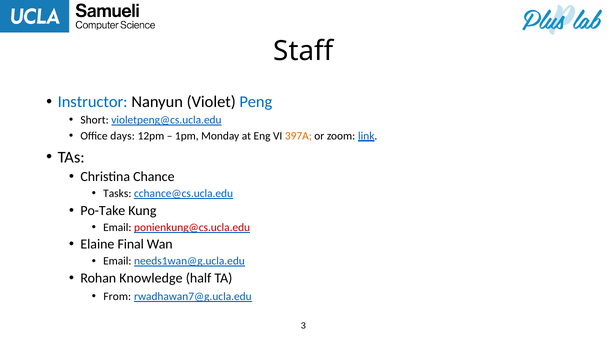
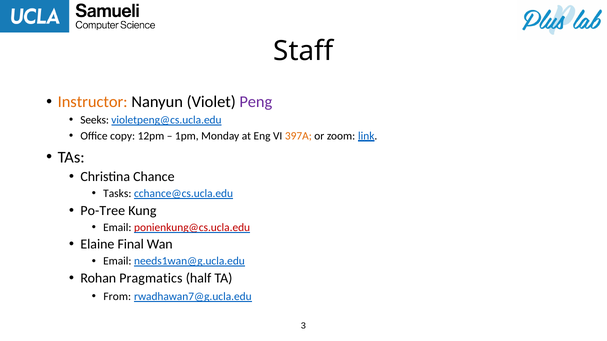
Instructor colour: blue -> orange
Peng colour: blue -> purple
Short: Short -> Seeks
days: days -> copy
Po-Take: Po-Take -> Po-Tree
Knowledge: Knowledge -> Pragmatics
